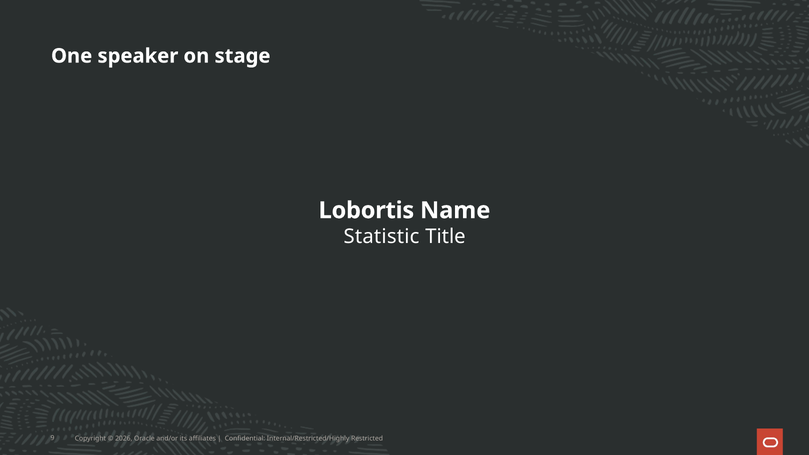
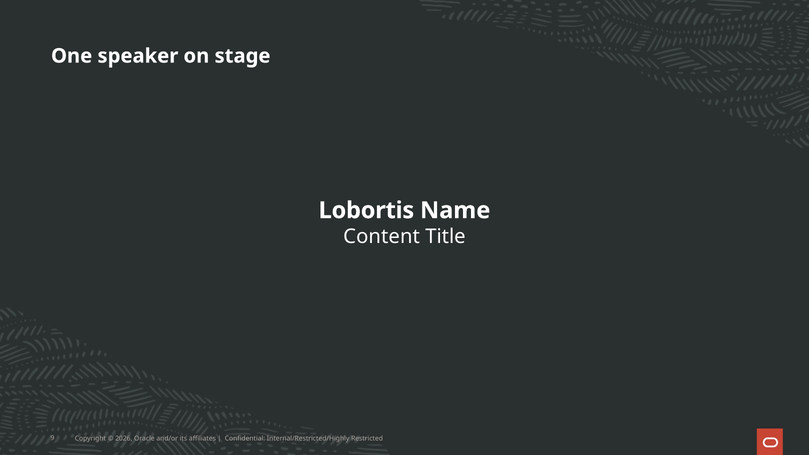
Statistic: Statistic -> Content
